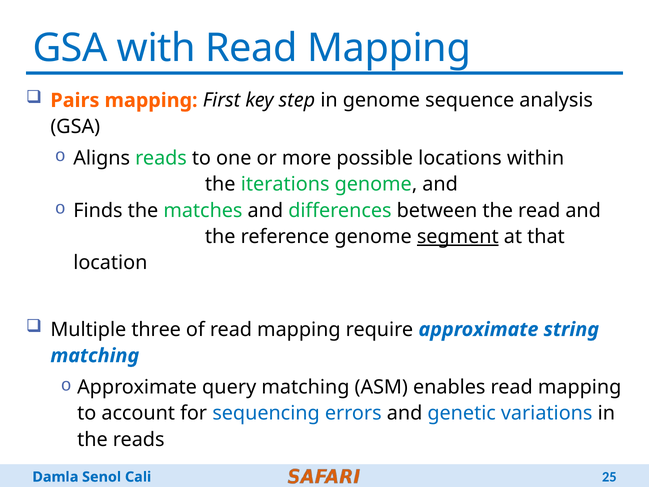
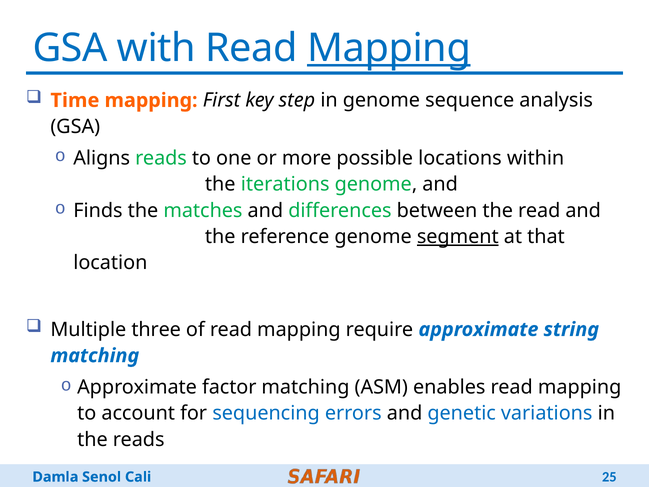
Mapping at (389, 48) underline: none -> present
Pairs: Pairs -> Time
query: query -> factor
